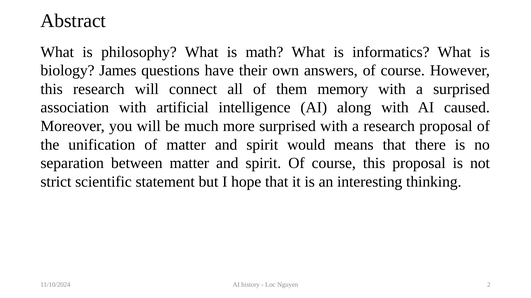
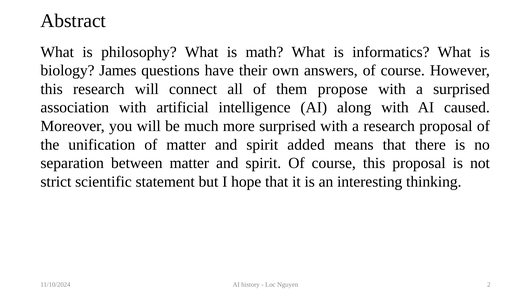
memory: memory -> propose
would: would -> added
